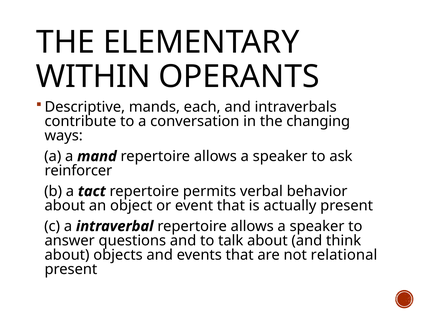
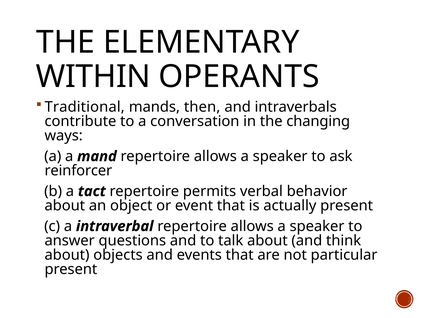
Descriptive: Descriptive -> Traditional
each: each -> then
relational: relational -> particular
